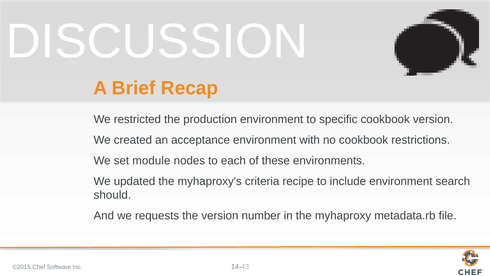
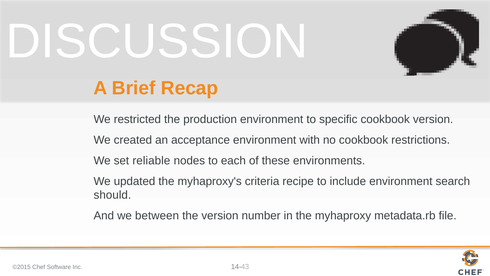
module: module -> reliable
requests: requests -> between
